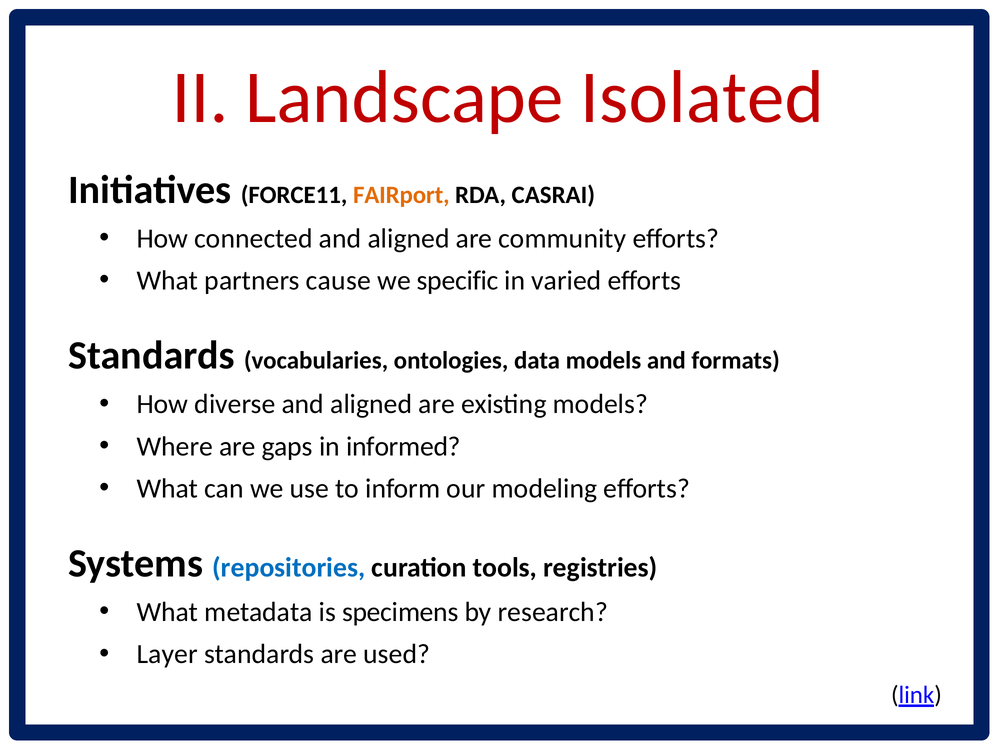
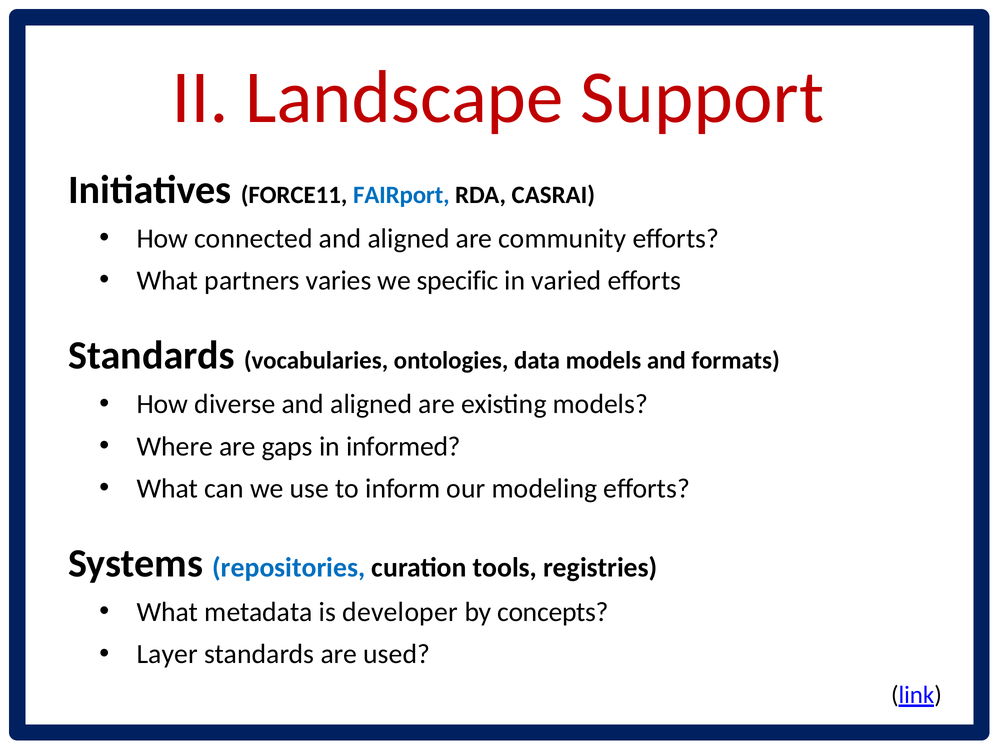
Isolated: Isolated -> Support
FAIRport colour: orange -> blue
cause: cause -> varies
specimens: specimens -> developer
research: research -> concepts
